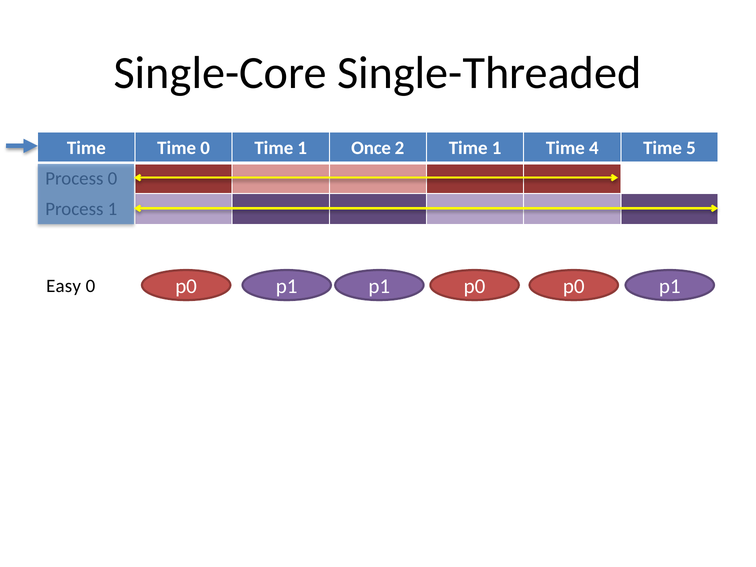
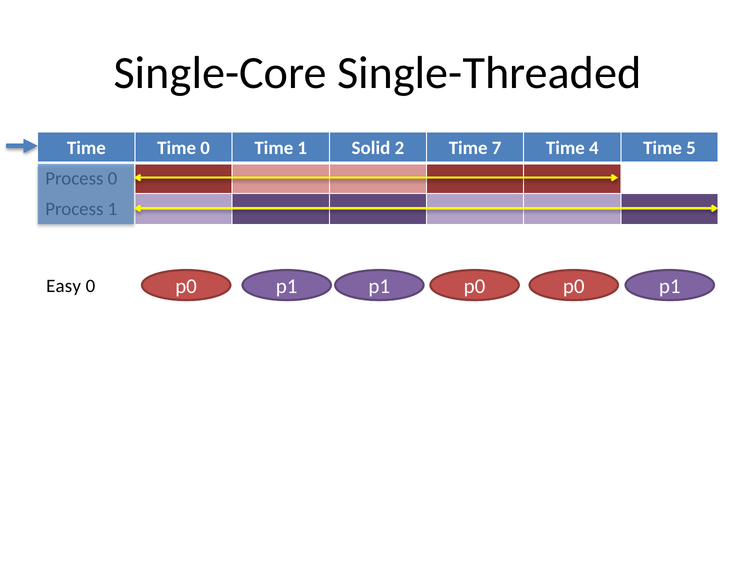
Once: Once -> Solid
2 Time 1: 1 -> 7
